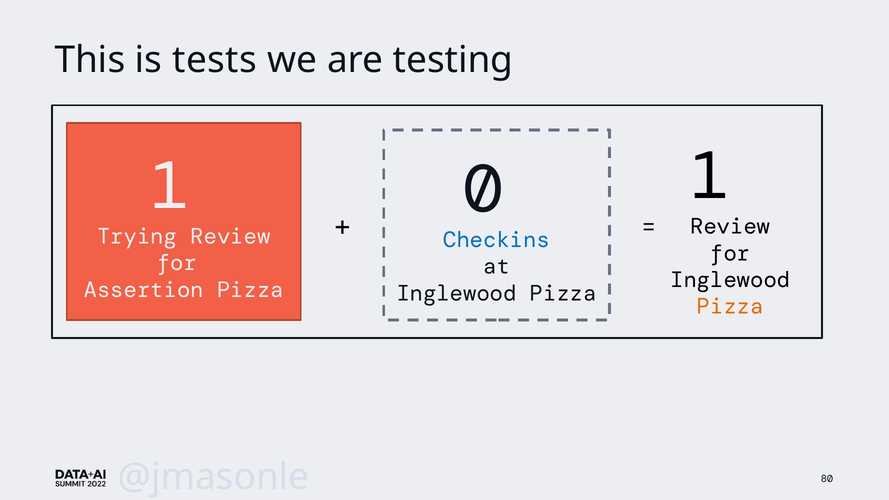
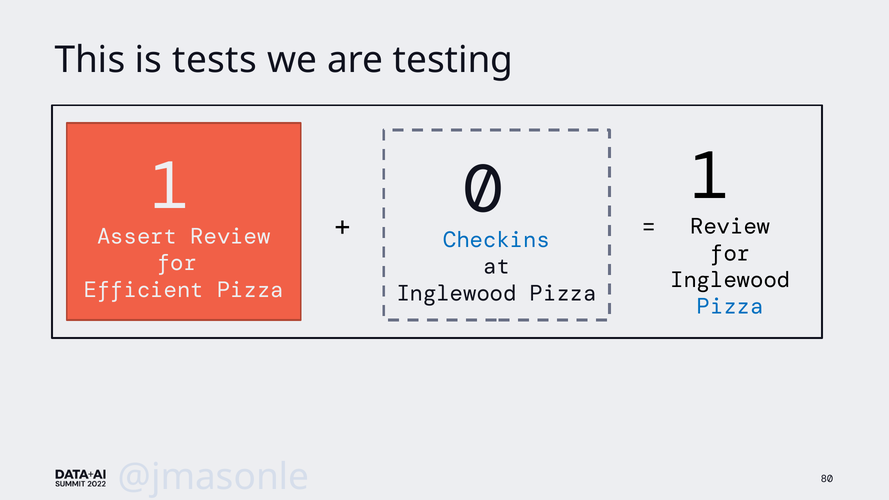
Trying: Trying -> Assert
Assertion: Assertion -> Efficient
Pizza at (730, 307) colour: orange -> blue
